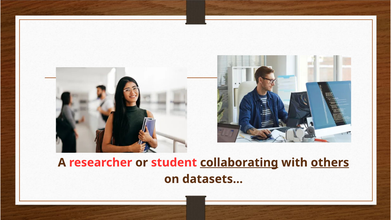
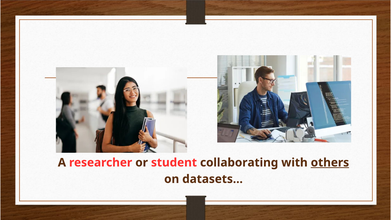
collaborating underline: present -> none
